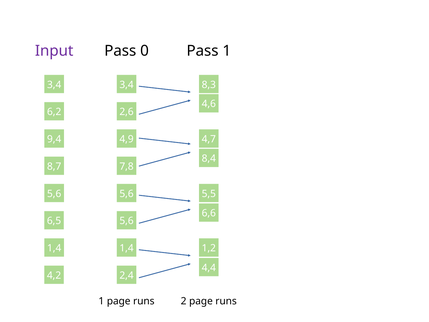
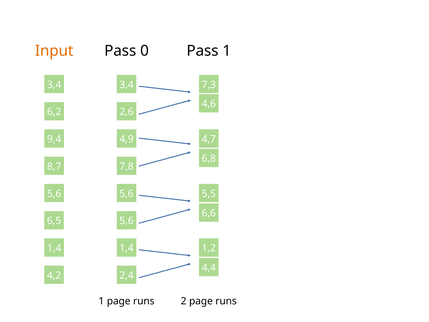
Input colour: purple -> orange
8,3: 8,3 -> 7,3
8,4: 8,4 -> 6,8
